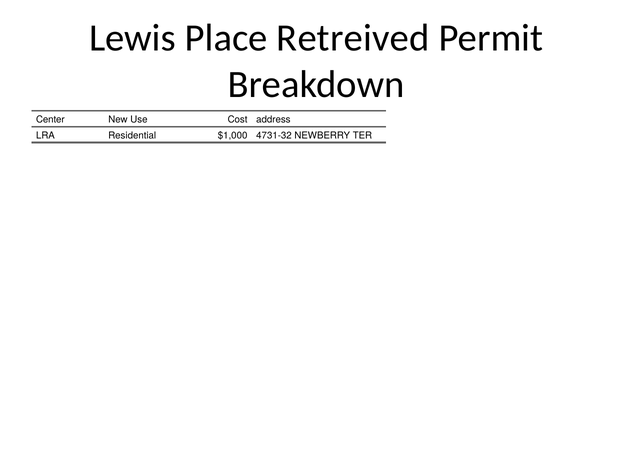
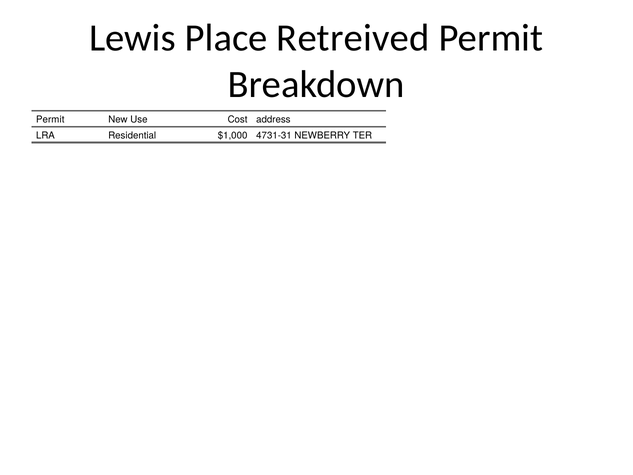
Center at (50, 120): Center -> Permit
4731-32: 4731-32 -> 4731-31
